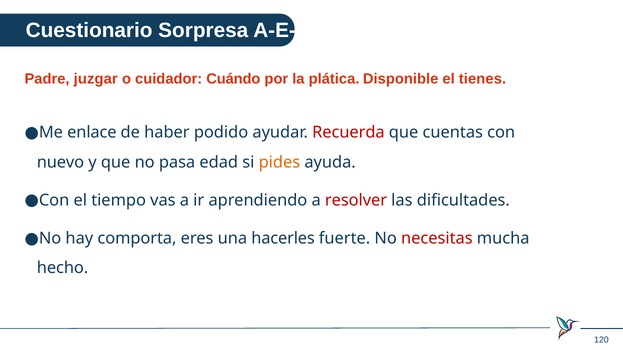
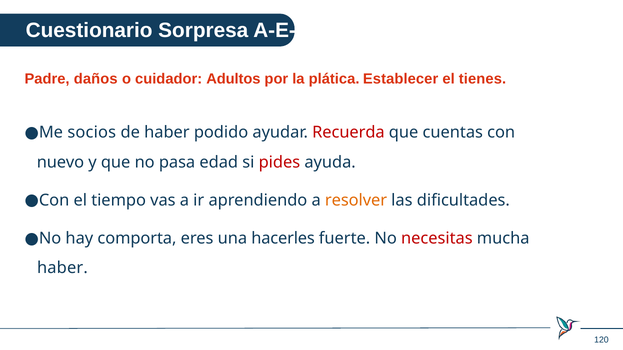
juzgar: juzgar -> daños
Cuándo: Cuándo -> Adultos
Disponible: Disponible -> Establecer
enlace: enlace -> socios
pides colour: orange -> red
resolver colour: red -> orange
hecho at (63, 268): hecho -> haber
